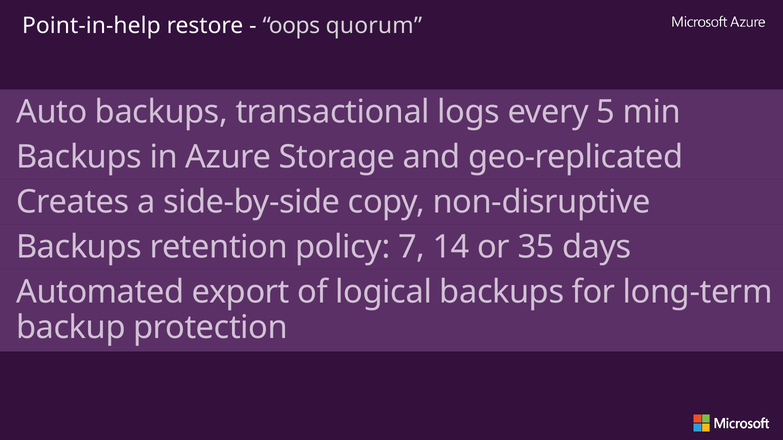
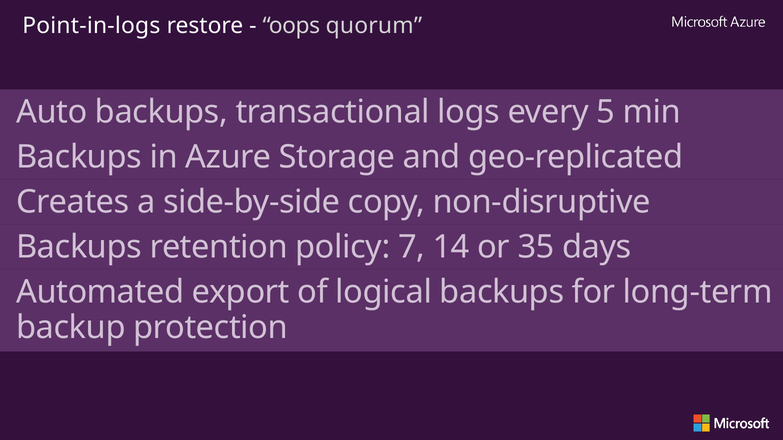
Point-in-help: Point-in-help -> Point-in-logs
